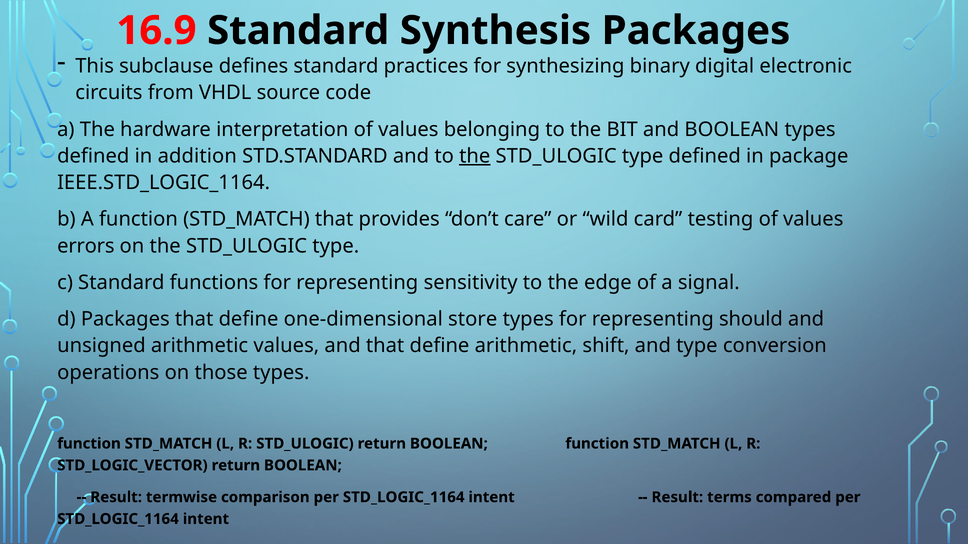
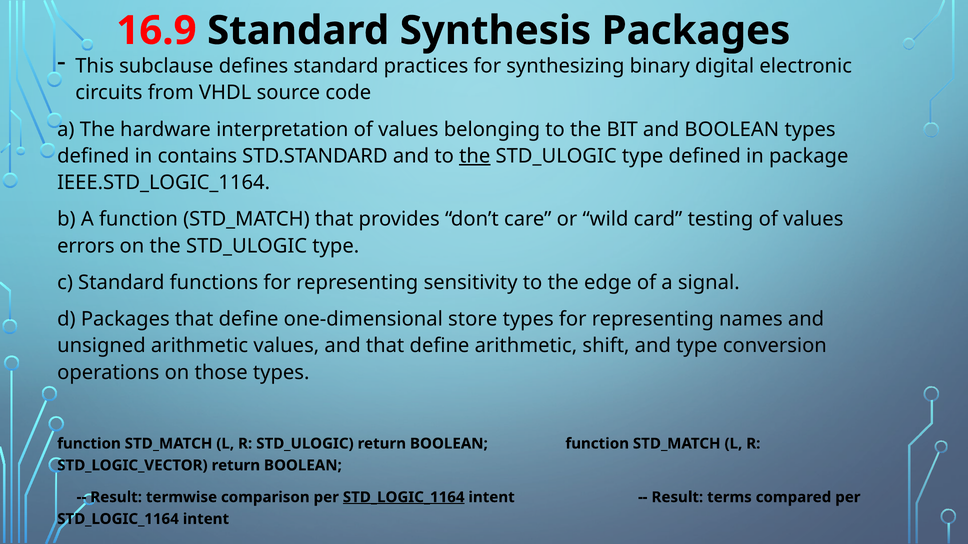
addition: addition -> contains
should: should -> names
STD_LOGIC_1164 at (404, 498) underline: none -> present
